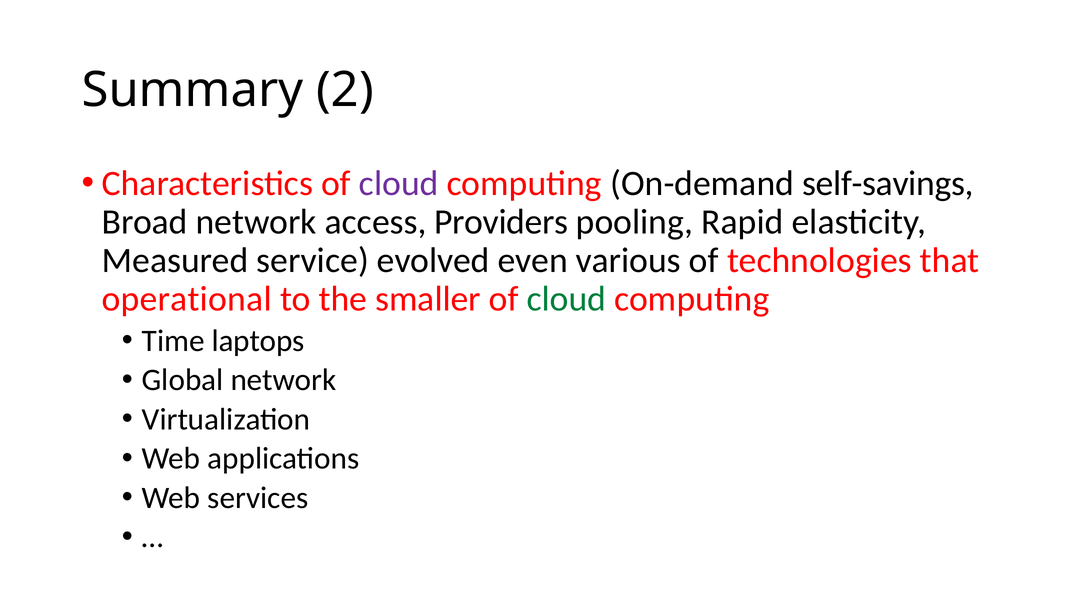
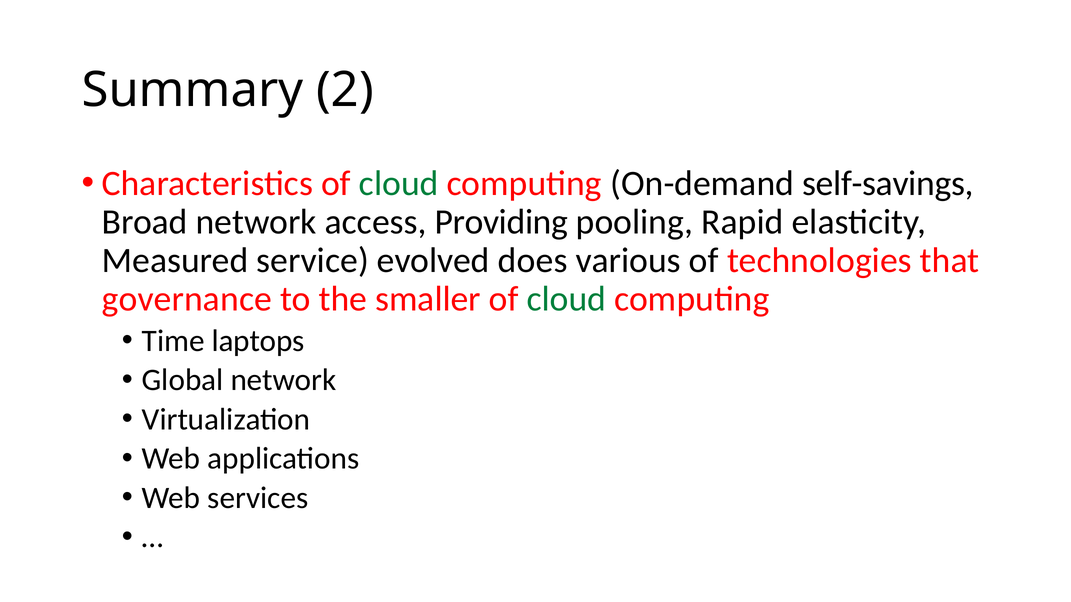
cloud at (399, 183) colour: purple -> green
Providers: Providers -> Providing
even: even -> does
operational: operational -> governance
